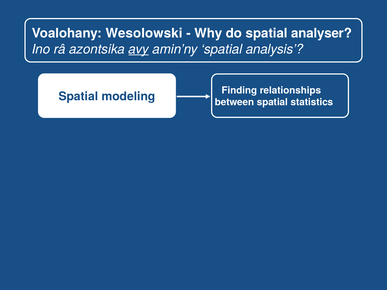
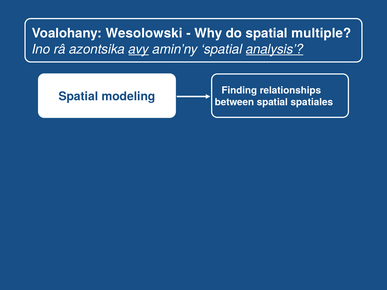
analyser: analyser -> multiple
analysis underline: none -> present
statistics: statistics -> spatiales
